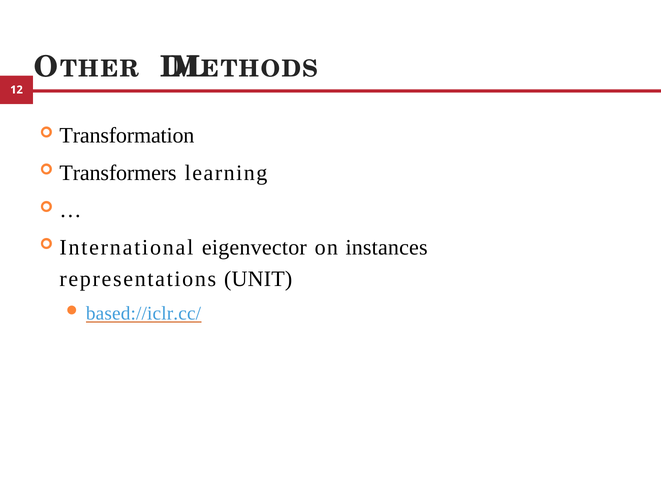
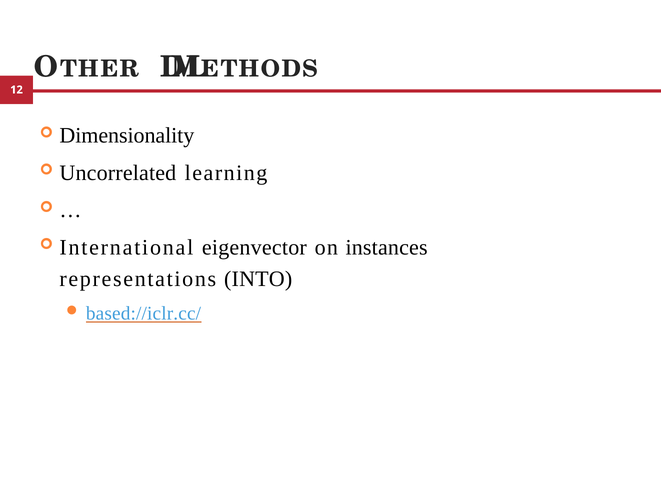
Transformation: Transformation -> Dimensionality
Transformers: Transformers -> Uncorrelated
UNIT: UNIT -> INTO
